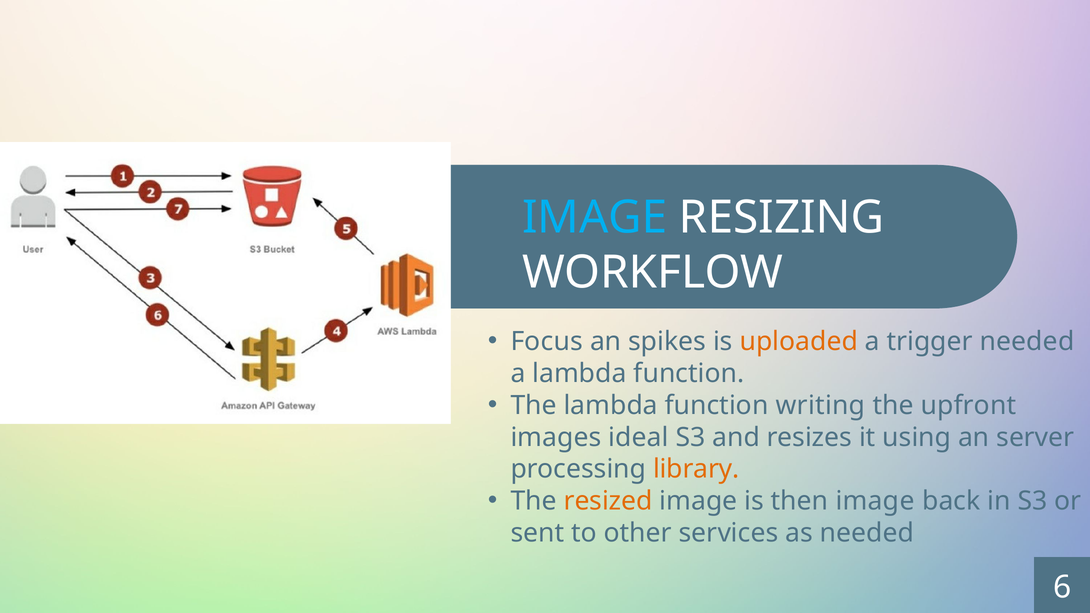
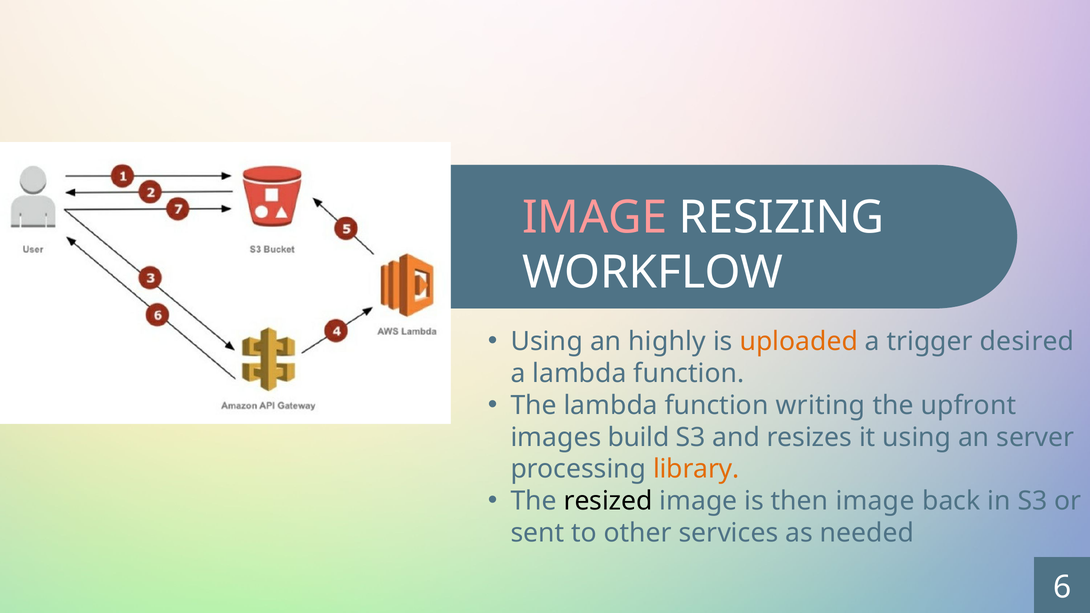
IMAGE at (595, 218) colour: light blue -> pink
Focus at (547, 342): Focus -> Using
spikes: spikes -> highly
trigger needed: needed -> desired
ideal: ideal -> build
resized colour: orange -> black
